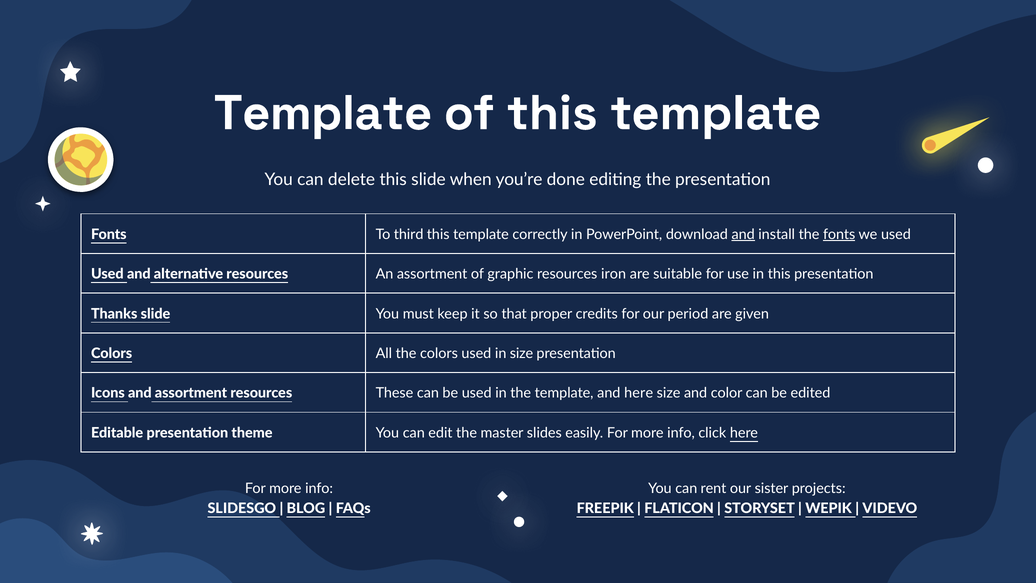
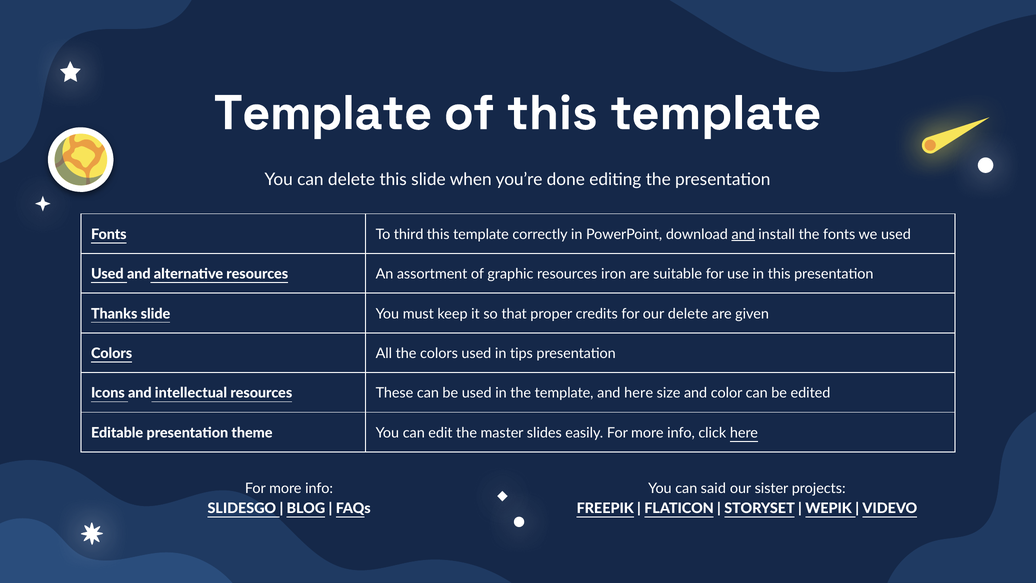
fonts at (839, 234) underline: present -> none
our period: period -> delete
in size: size -> tips
and assortment: assortment -> intellectual
rent: rent -> said
